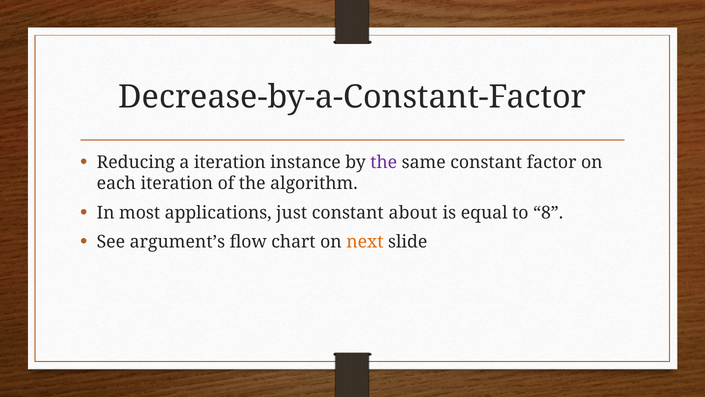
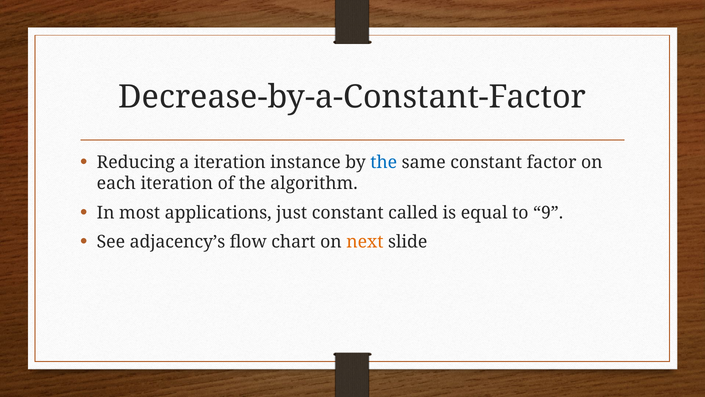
the at (384, 162) colour: purple -> blue
about: about -> called
8: 8 -> 9
argument’s: argument’s -> adjacency’s
